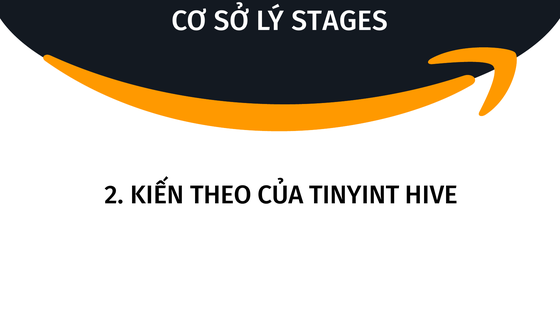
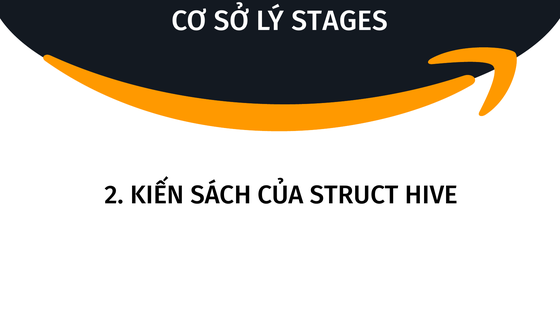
THEO: THEO -> SÁCH
TINYINT: TINYINT -> STRUCT
